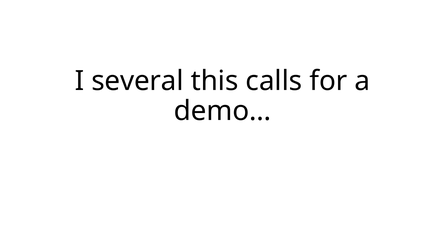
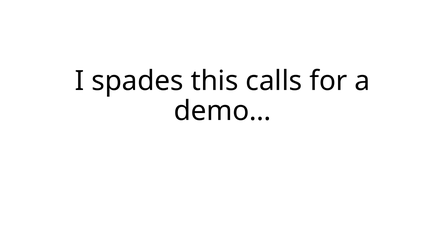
several: several -> spades
